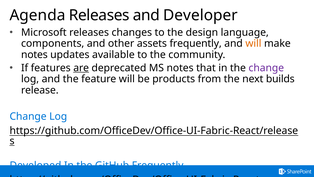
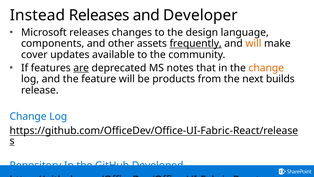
Agenda: Agenda -> Instead
frequently at (196, 44) underline: none -> present
notes at (34, 55): notes -> cover
change at (266, 68) colour: purple -> orange
Developed: Developed -> Repository
GitHub Frequently: Frequently -> Developed
